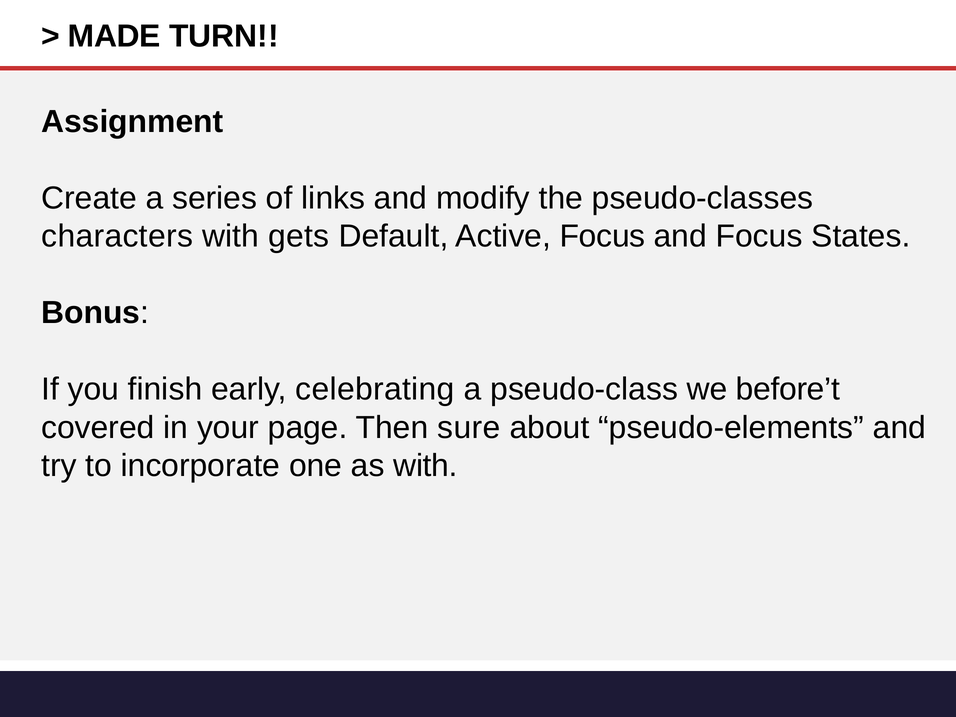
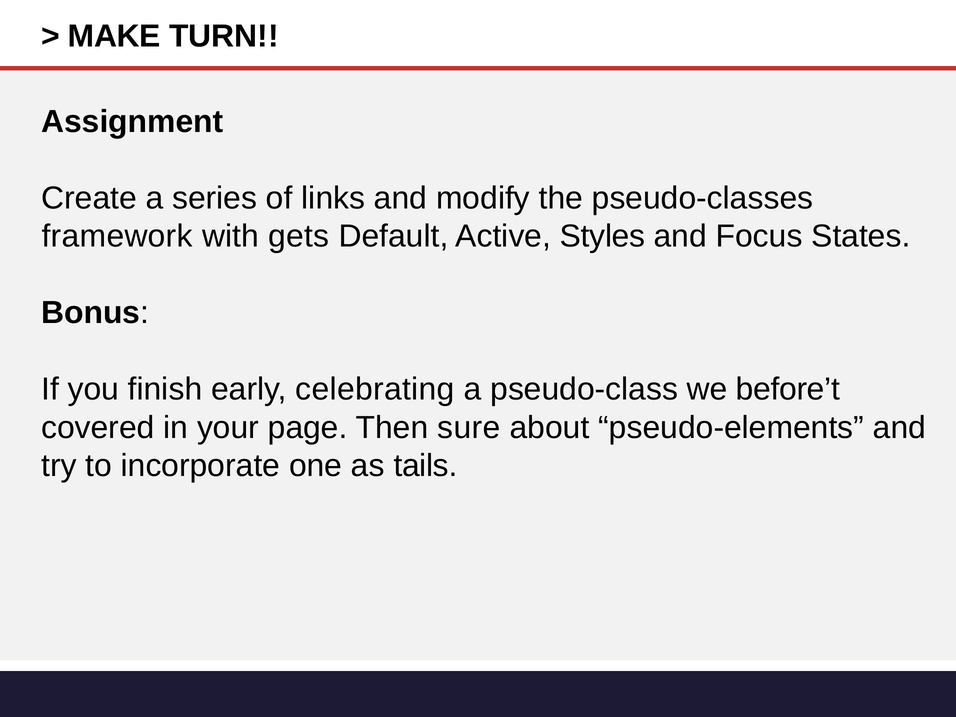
MADE: MADE -> MAKE
characters: characters -> framework
Active Focus: Focus -> Styles
as with: with -> tails
